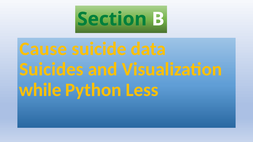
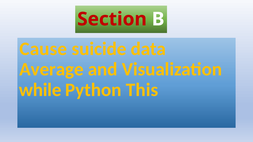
Section colour: green -> red
Suicides: Suicides -> Average
Less: Less -> This
